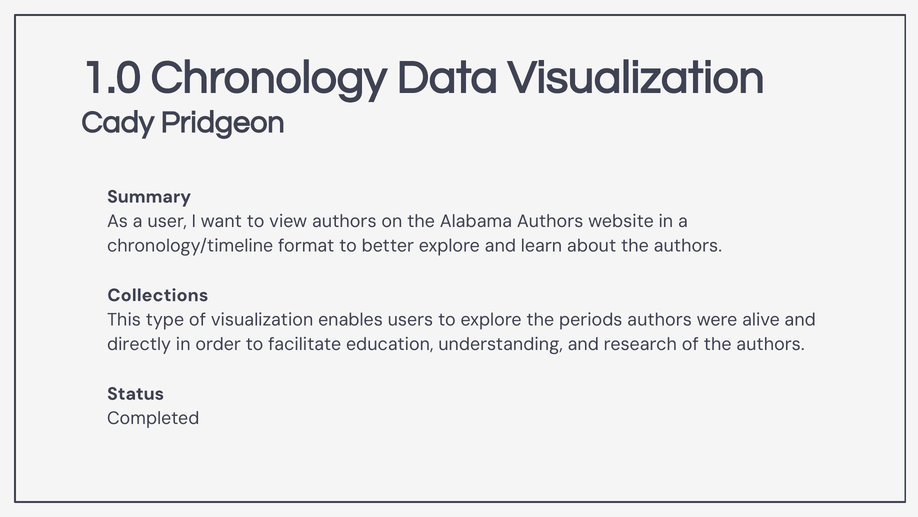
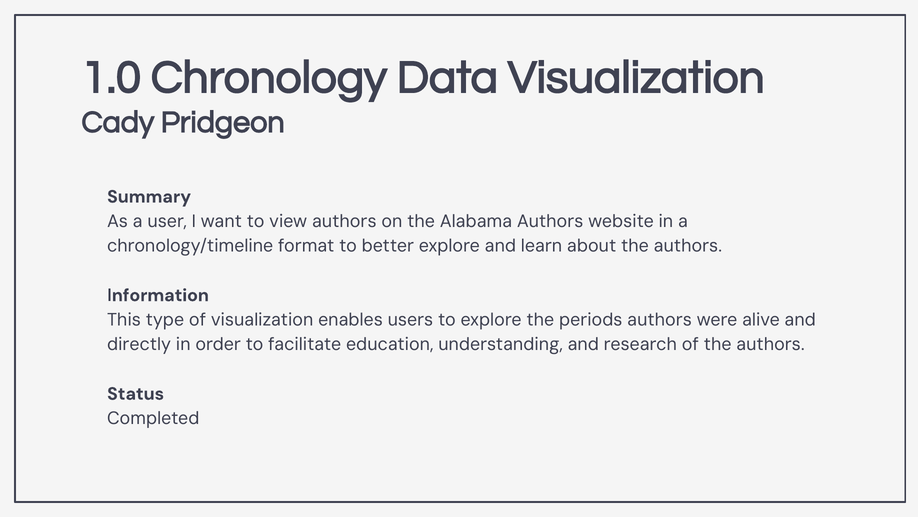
Collections: Collections -> Information
